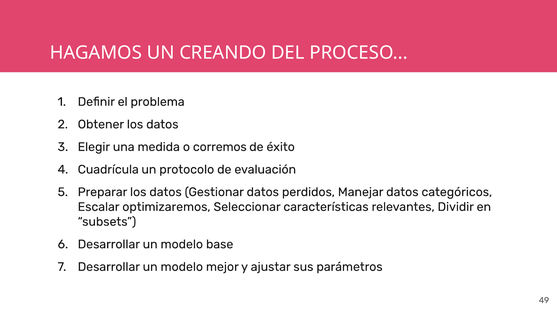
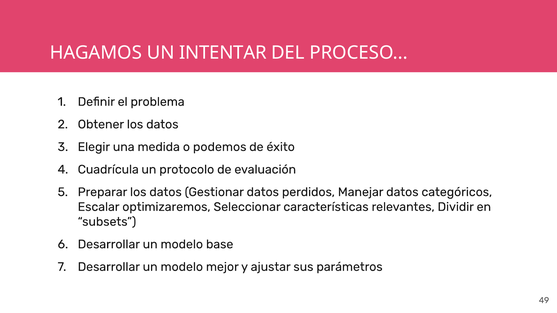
CREANDO: CREANDO -> INTENTAR
corremos: corremos -> podemos
